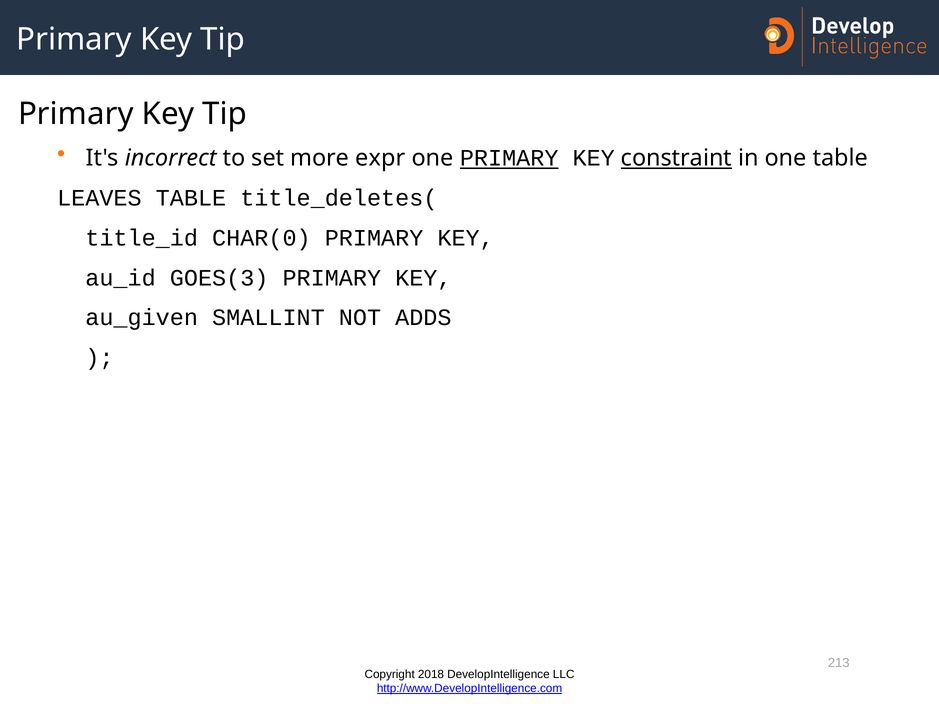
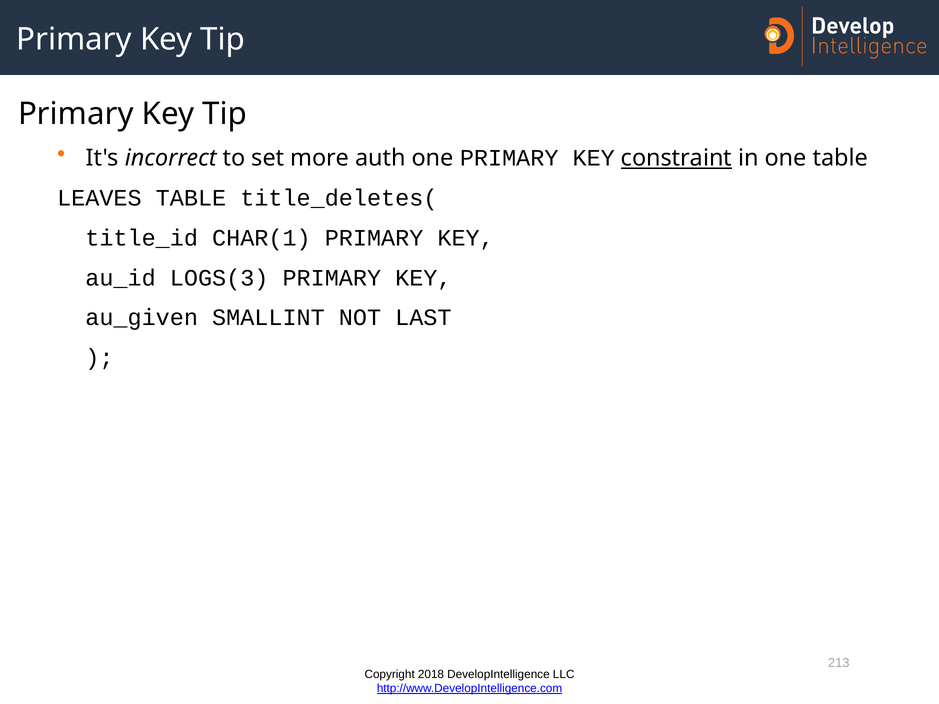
expr: expr -> auth
PRIMARY at (509, 158) underline: present -> none
CHAR(0: CHAR(0 -> CHAR(1
GOES(3: GOES(3 -> LOGS(3
ADDS: ADDS -> LAST
